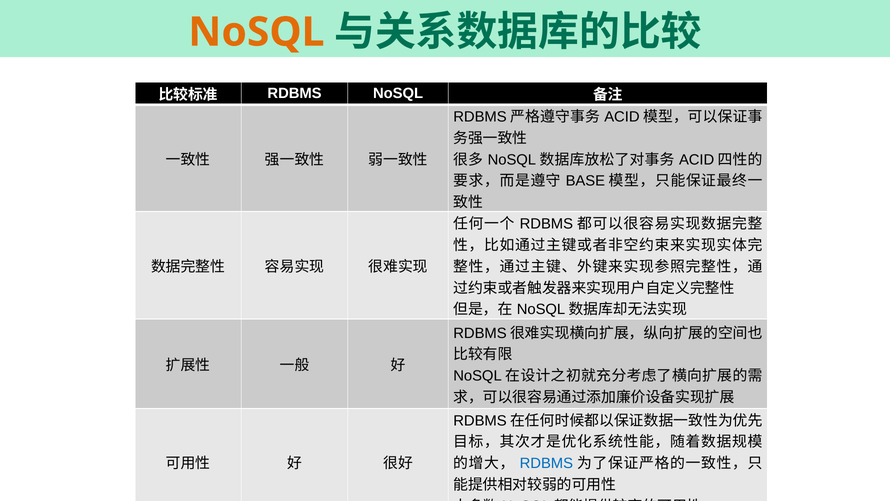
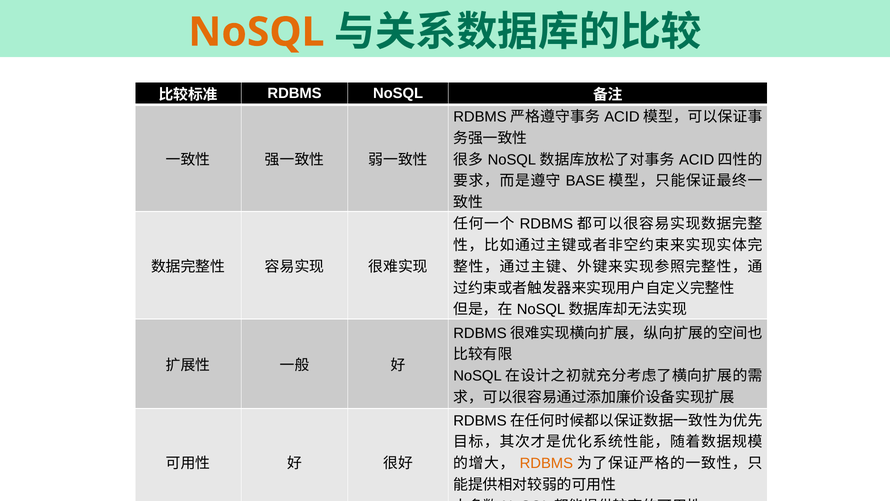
RDBMS at (546, 463) colour: blue -> orange
